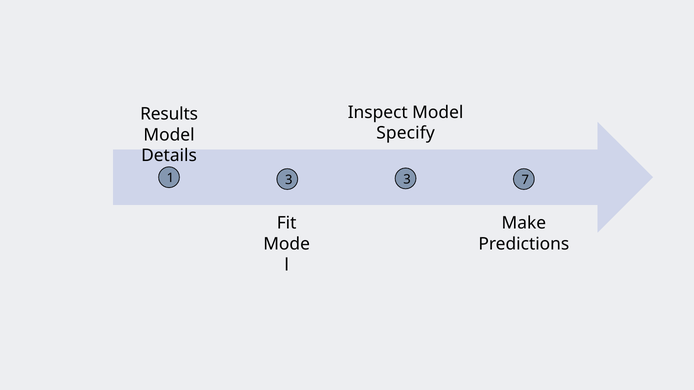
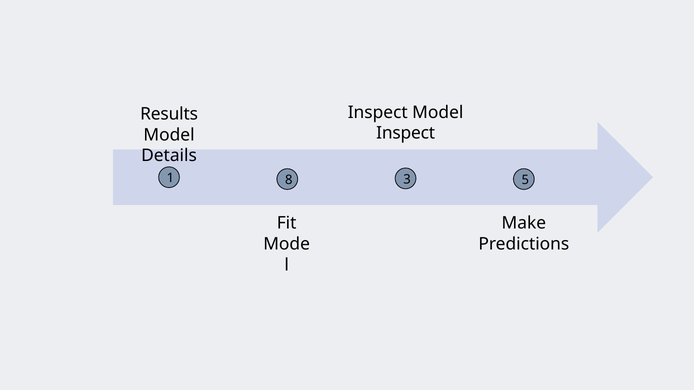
Specify at (406, 133): Specify -> Inspect
1 3: 3 -> 8
7: 7 -> 5
